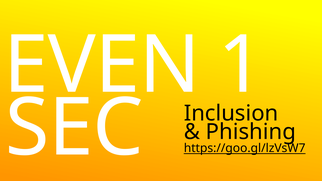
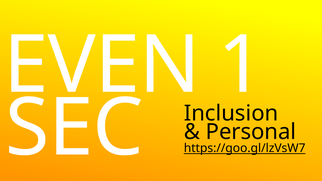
Phishing: Phishing -> Personal
